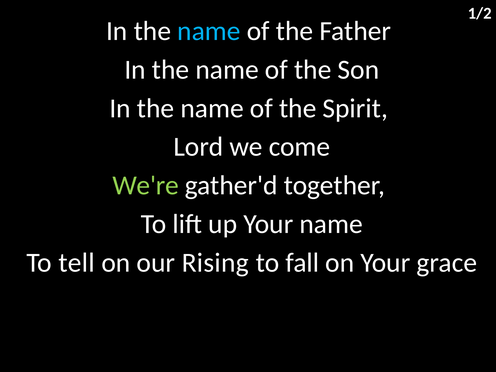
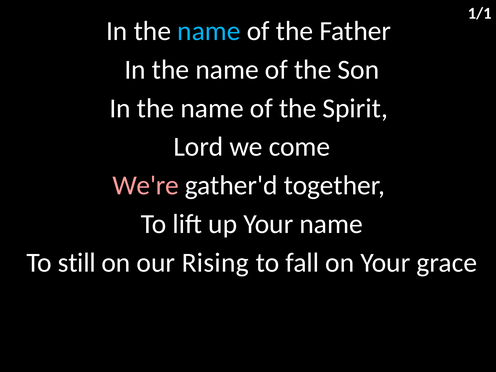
1/2: 1/2 -> 1/1
We're colour: light green -> pink
tell: tell -> still
